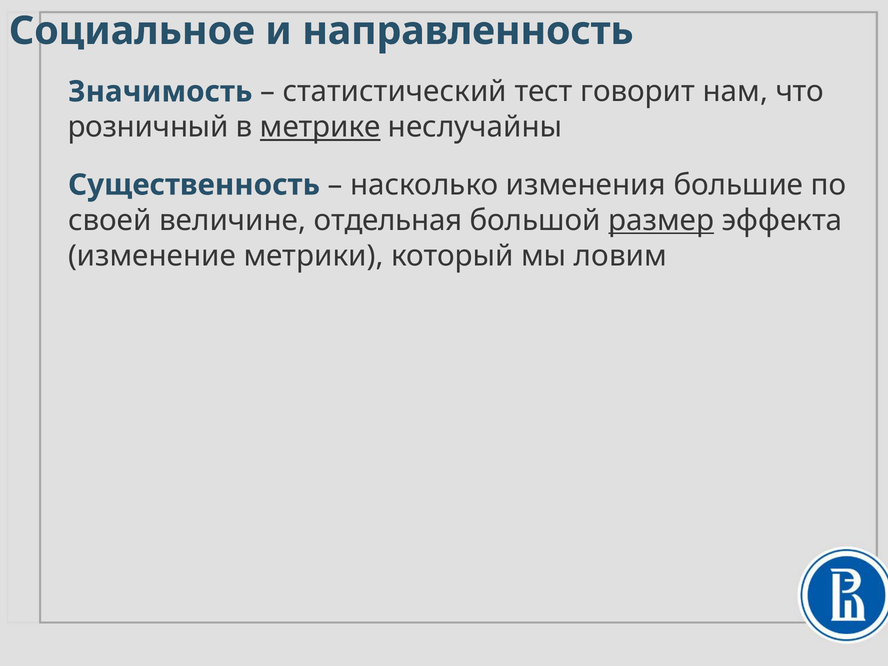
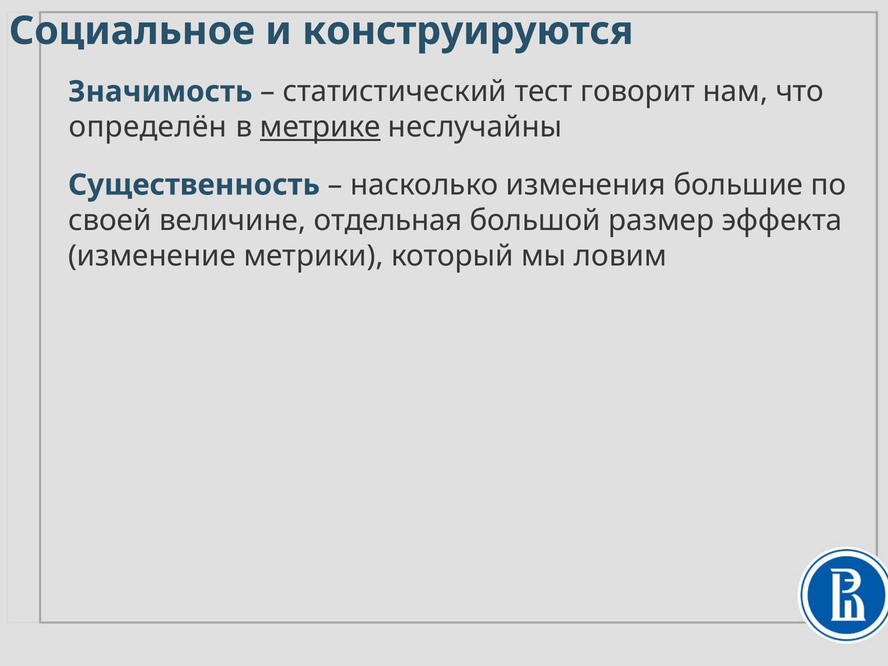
направленность: направленность -> конструируются
розничный: розничный -> определён
размер underline: present -> none
